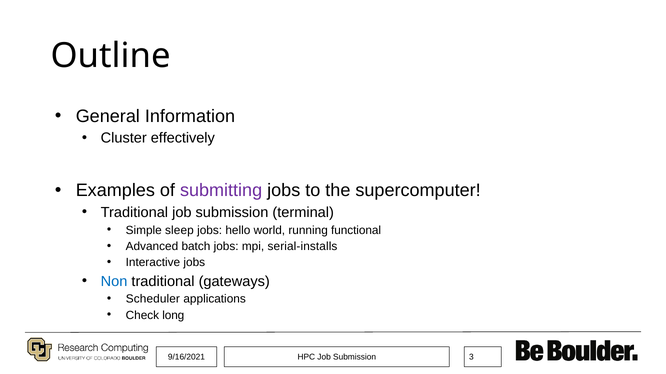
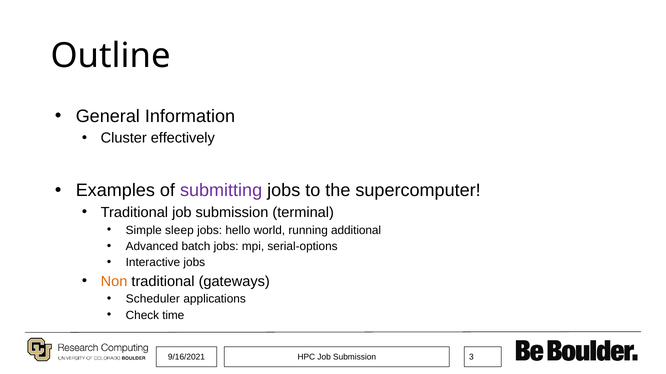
functional: functional -> additional
serial-installs: serial-installs -> serial-options
Non colour: blue -> orange
long: long -> time
